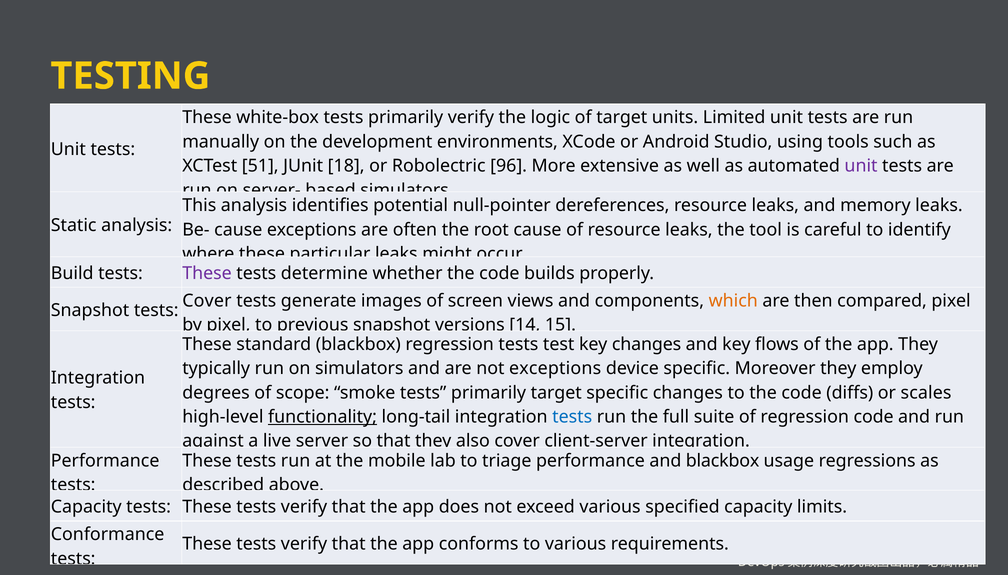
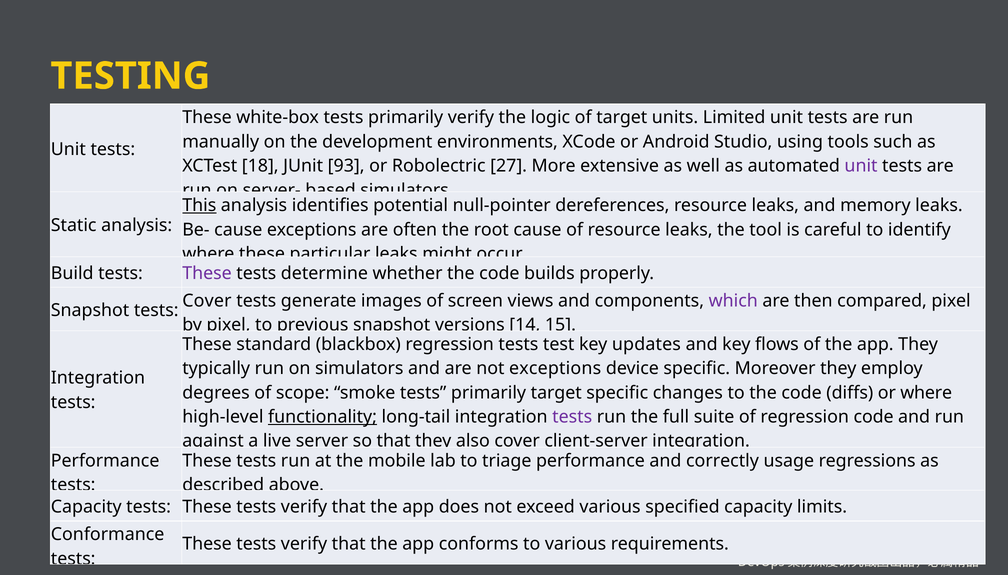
51: 51 -> 18
18: 18 -> 93
96: 96 -> 27
This underline: none -> present
which colour: orange -> purple
key changes: changes -> updates
or scales: scales -> where
tests at (572, 417) colour: blue -> purple
and blackbox: blackbox -> correctly
